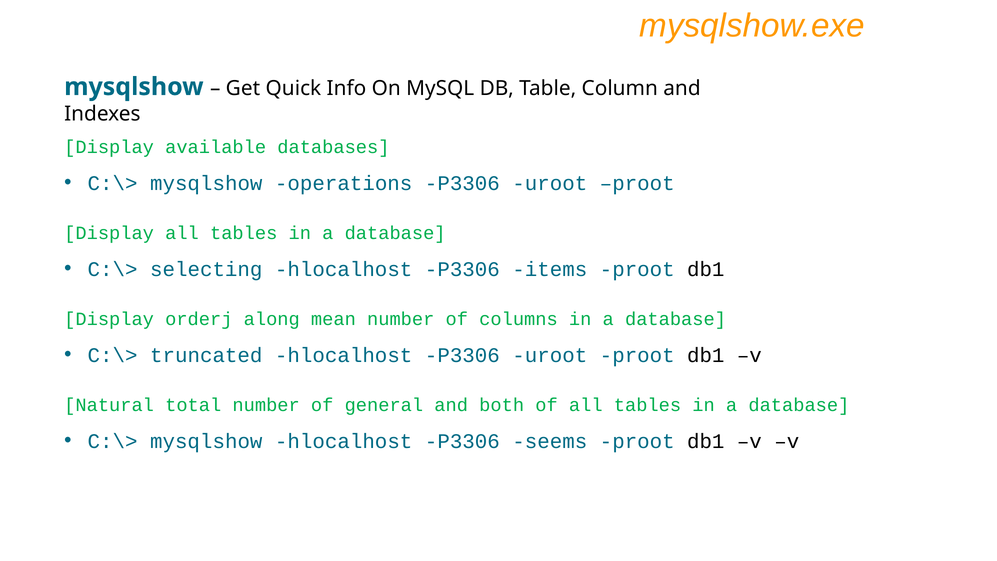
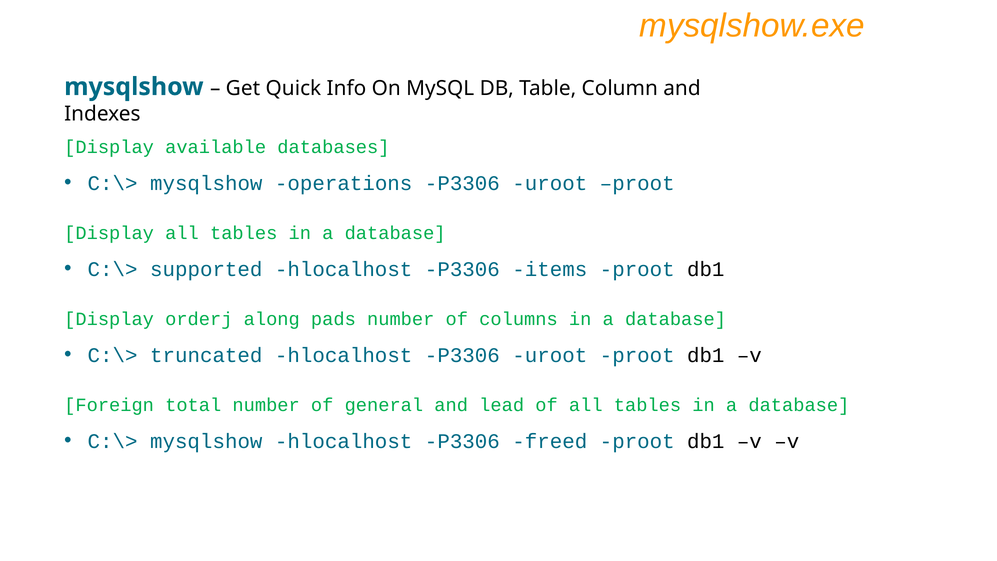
selecting: selecting -> supported
mean: mean -> pads
Natural: Natural -> Foreign
both: both -> lead
seems: seems -> freed
